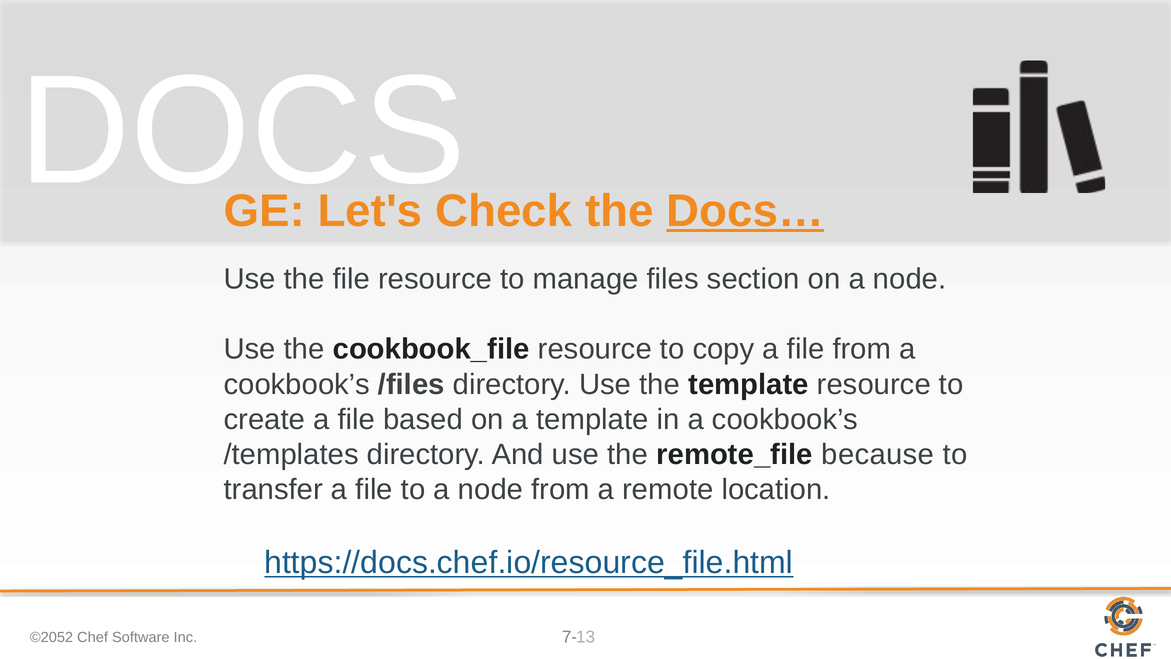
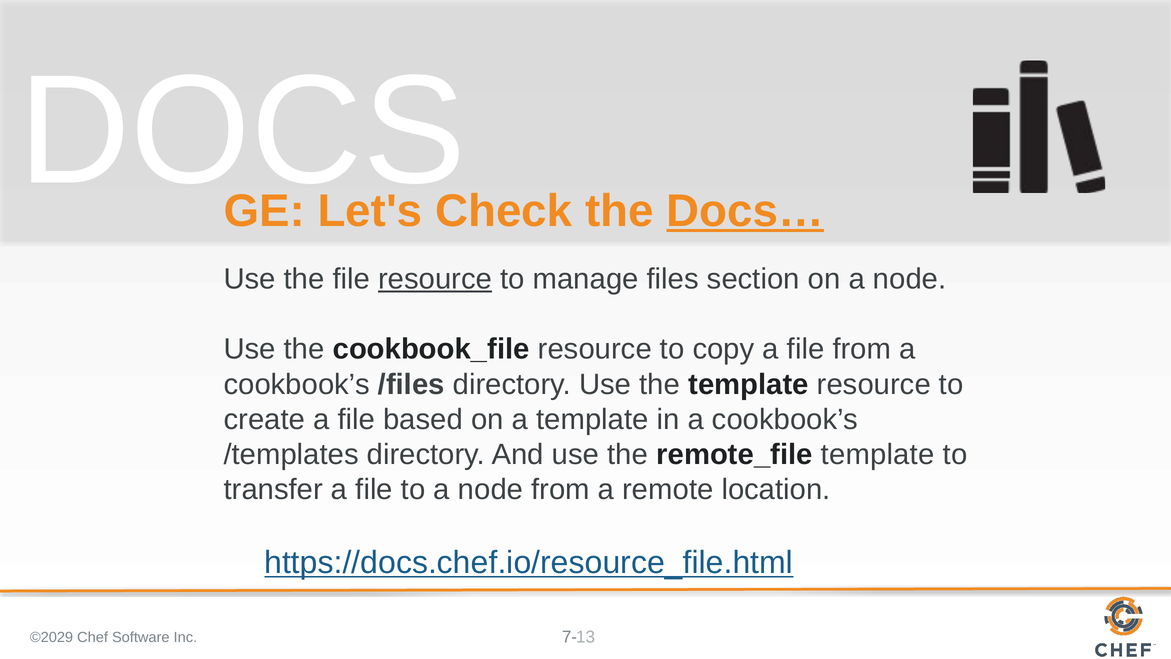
resource at (435, 279) underline: none -> present
remote_file because: because -> template
©2052: ©2052 -> ©2029
